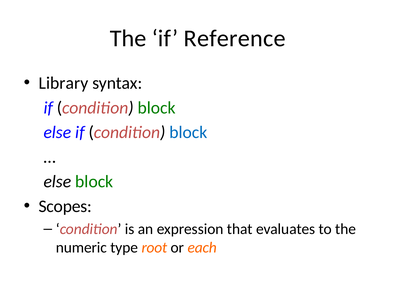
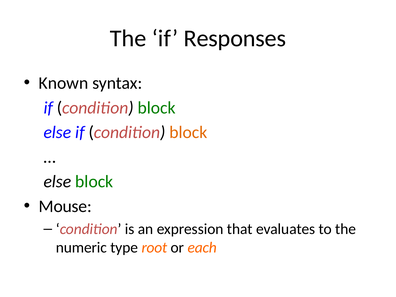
Reference: Reference -> Responses
Library: Library -> Known
block at (188, 132) colour: blue -> orange
Scopes: Scopes -> Mouse
